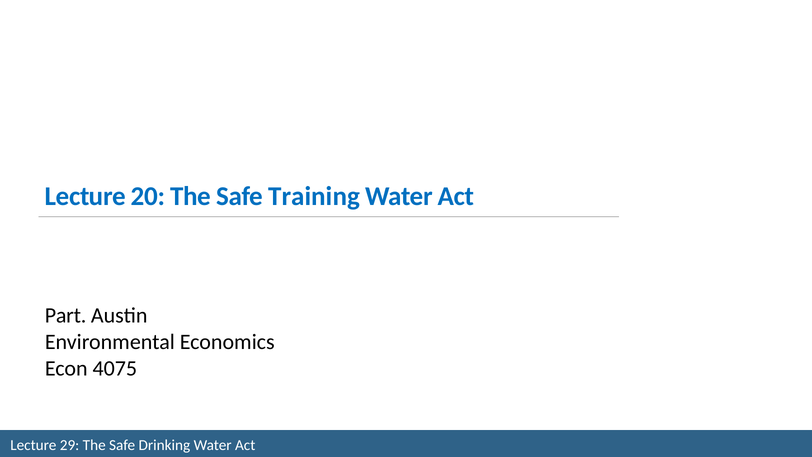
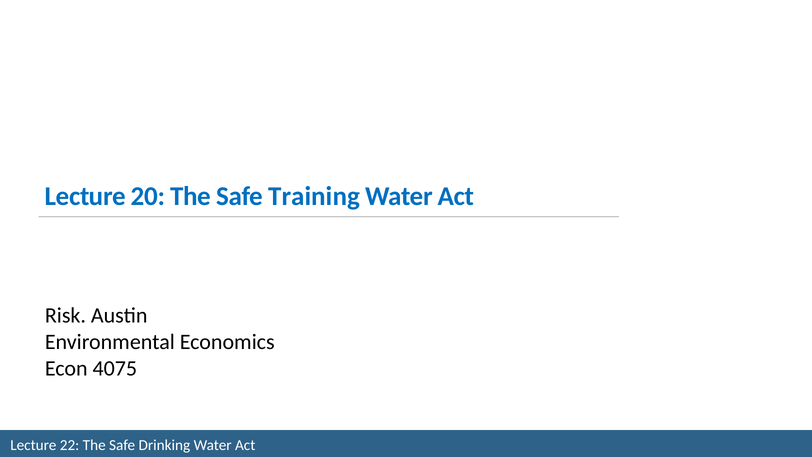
Part: Part -> Risk
29: 29 -> 22
